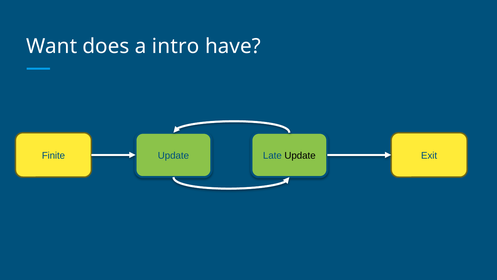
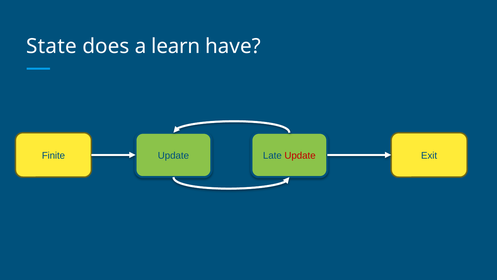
Want: Want -> State
intro: intro -> learn
Update at (300, 155) colour: black -> red
